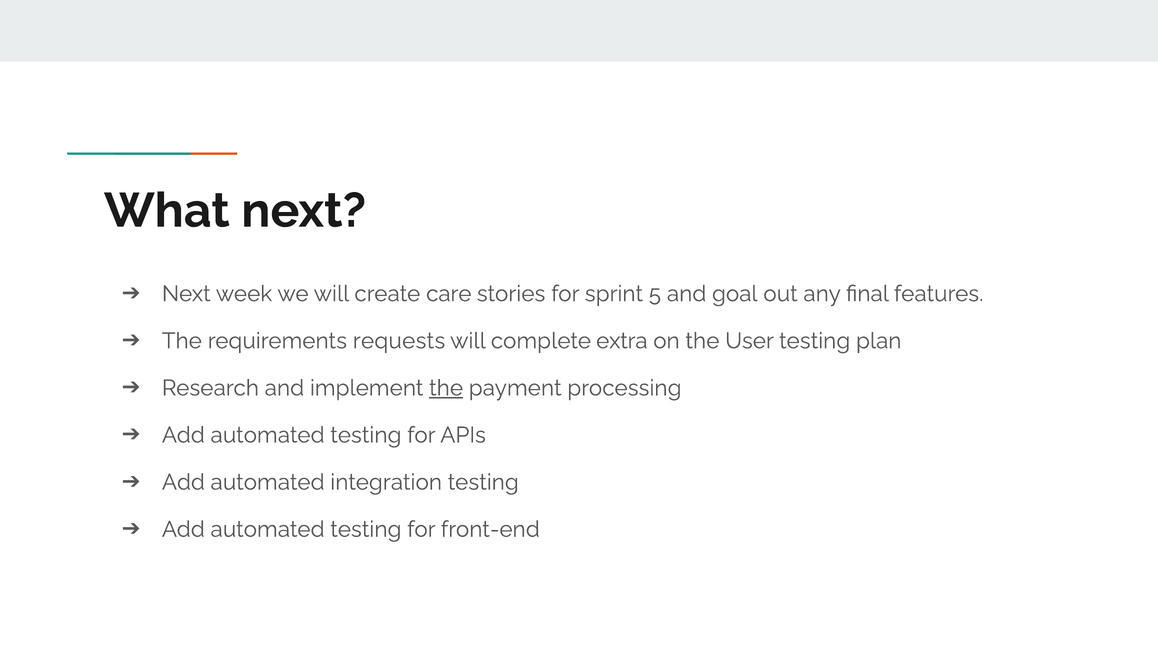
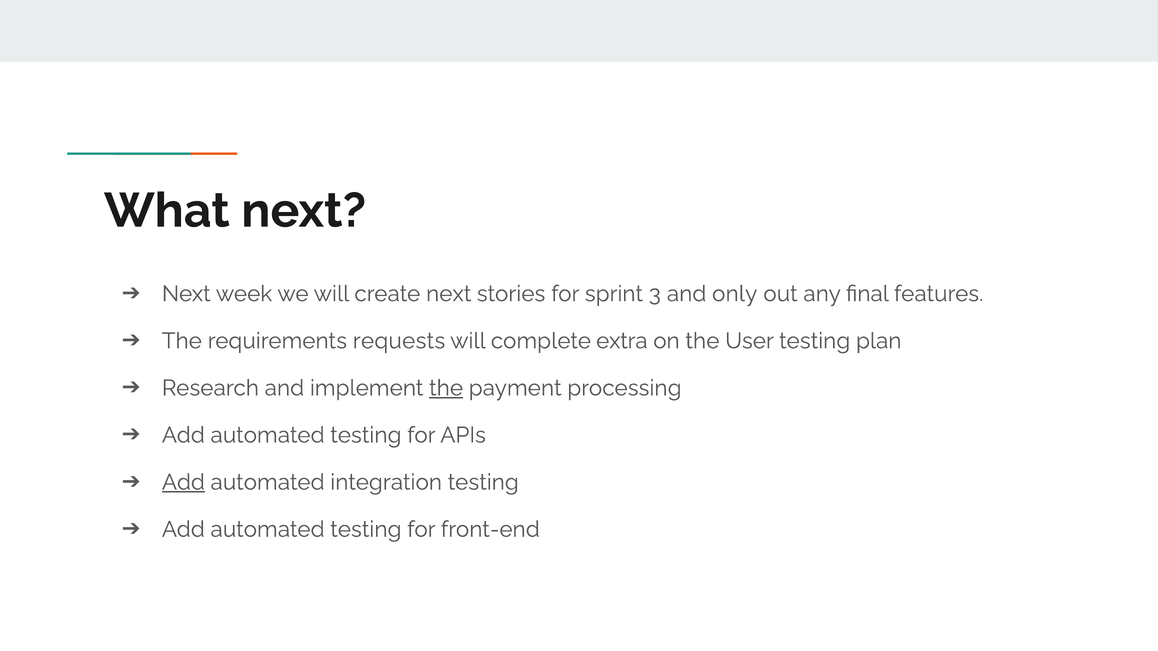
create care: care -> next
5: 5 -> 3
goal: goal -> only
Add at (183, 483) underline: none -> present
